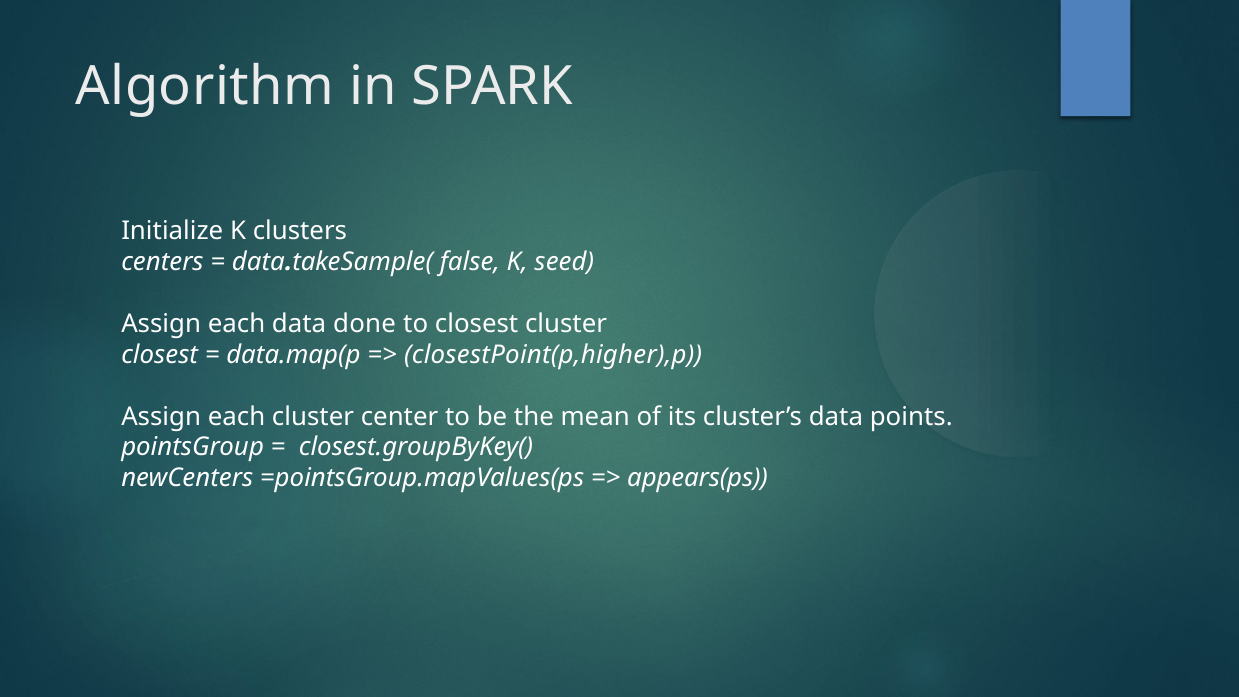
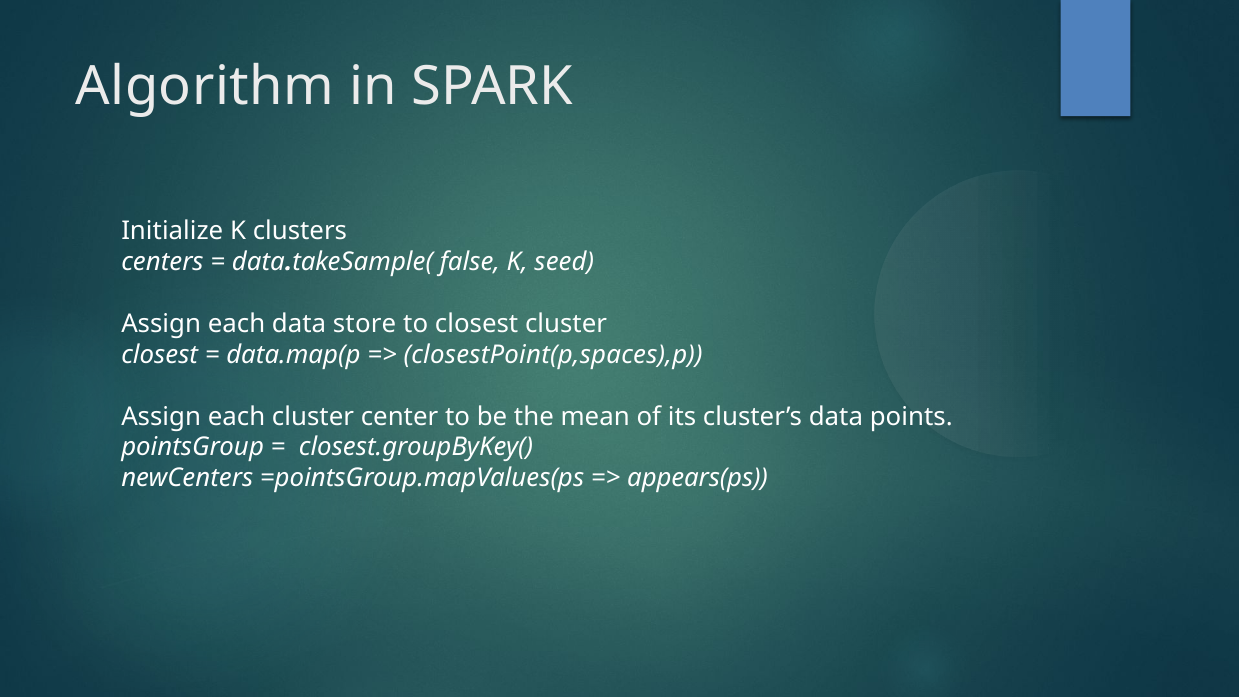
done: done -> store
closestPoint(p,higher),p: closestPoint(p,higher),p -> closestPoint(p,spaces),p
